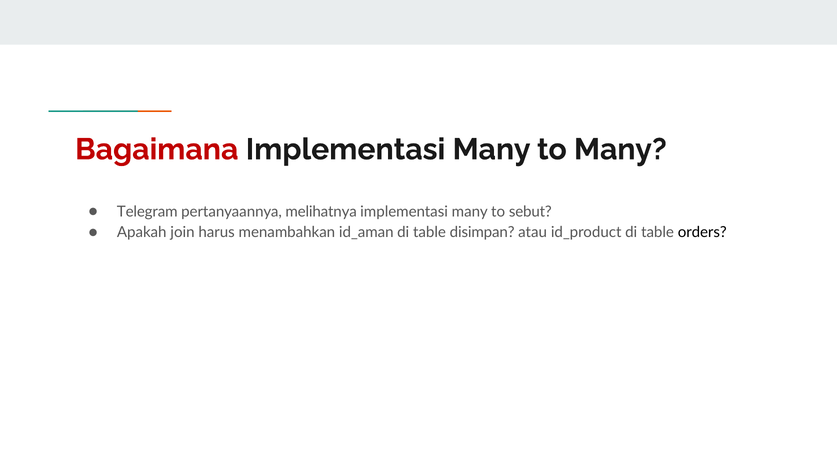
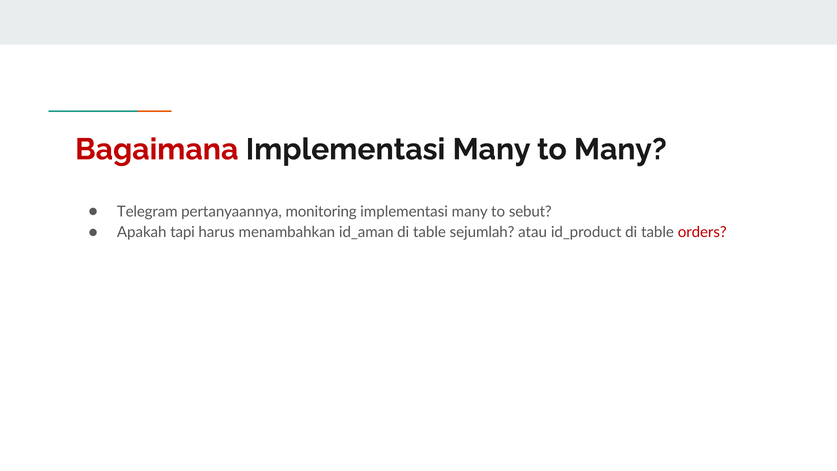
melihatnya: melihatnya -> monitoring
join: join -> tapi
disimpan: disimpan -> sejumlah
orders colour: black -> red
